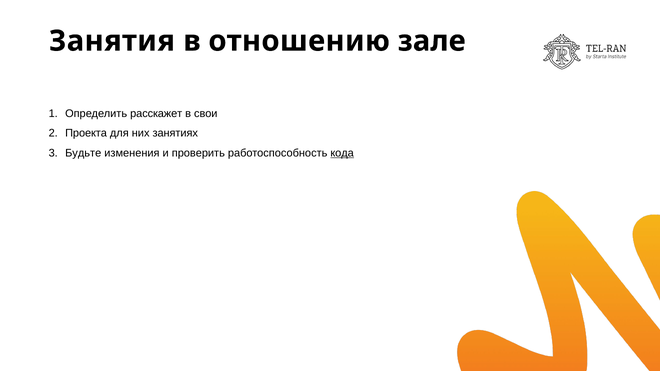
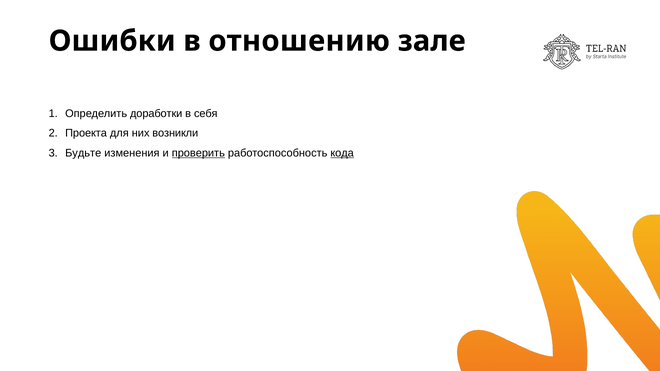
Занятия: Занятия -> Ошибки
расскажет: расскажет -> доработки
свои: свои -> себя
занятиях: занятиях -> возникли
проверить underline: none -> present
